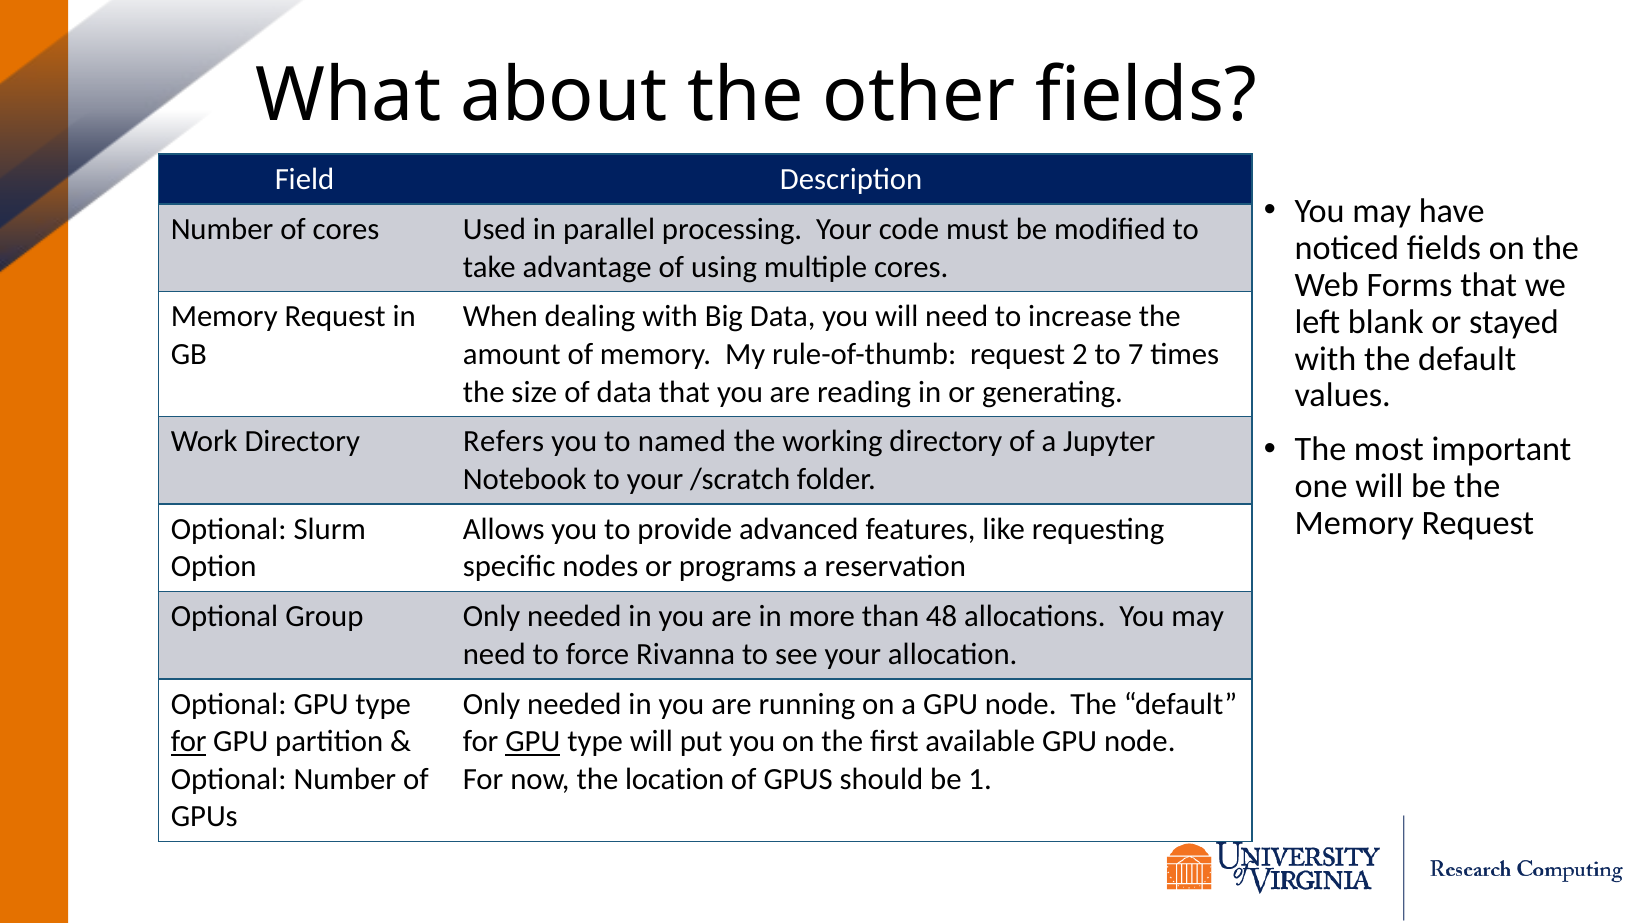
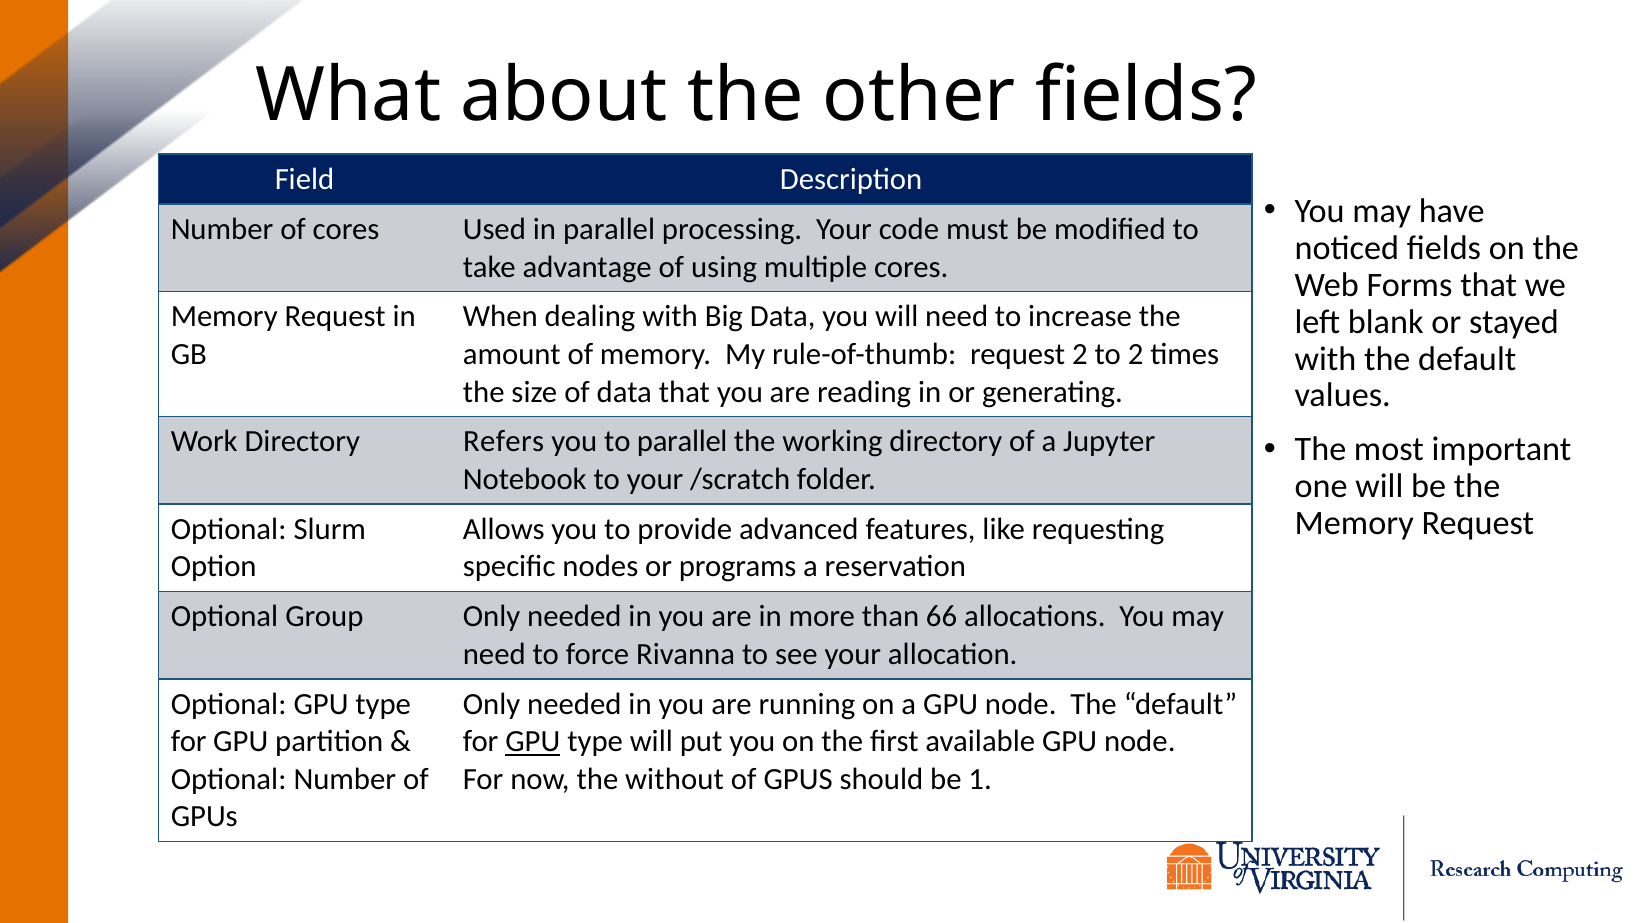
to 7: 7 -> 2
to named: named -> parallel
48: 48 -> 66
for at (189, 741) underline: present -> none
location: location -> without
